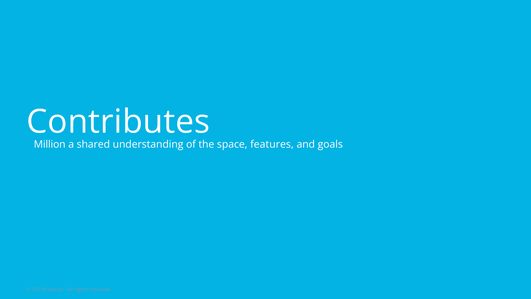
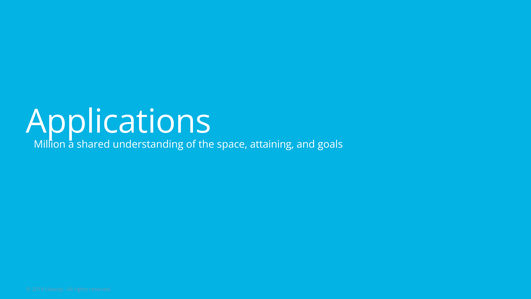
Contributes: Contributes -> Applications
features: features -> attaining
